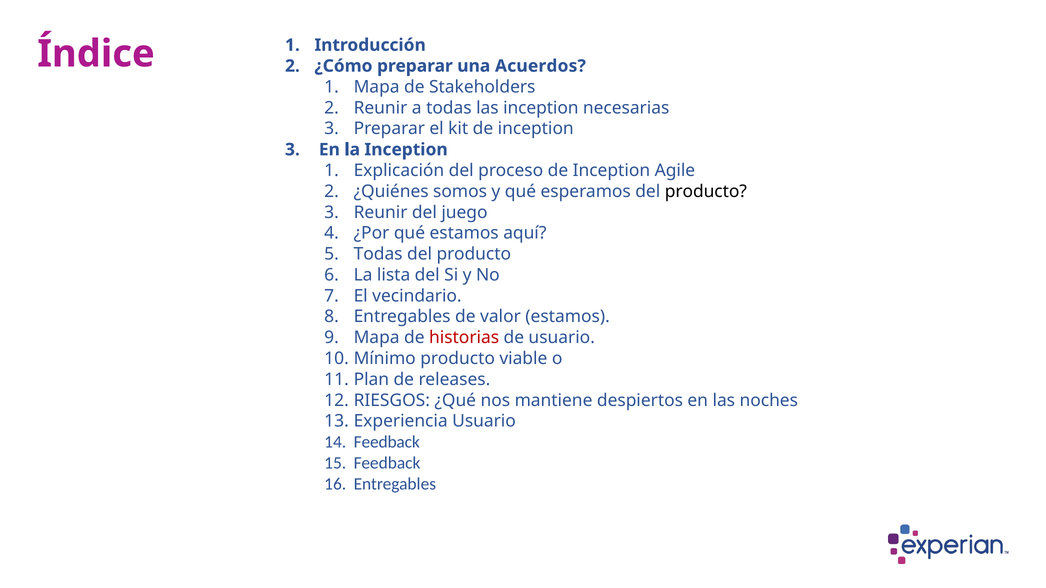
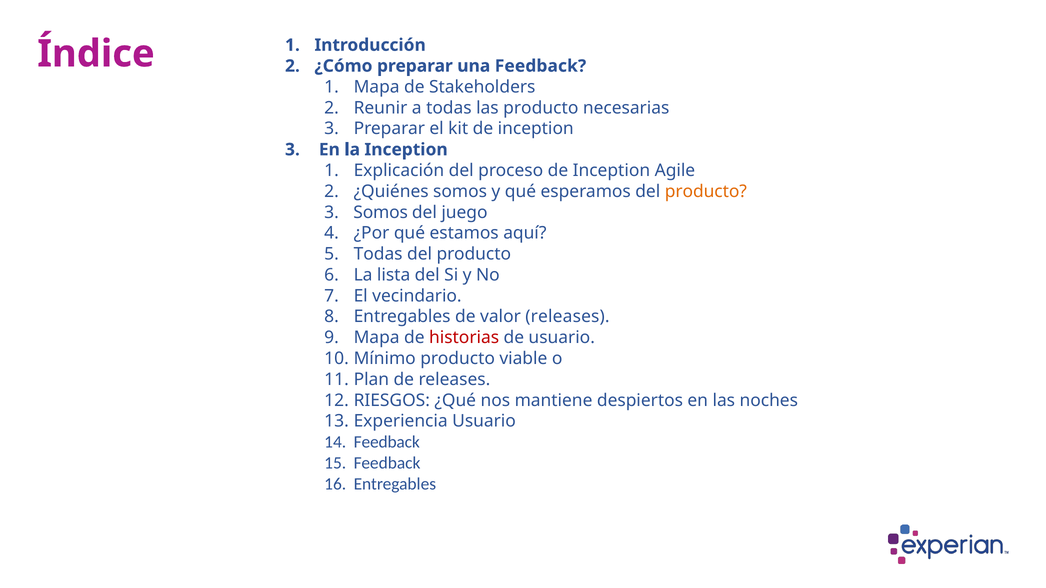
una Acuerdos: Acuerdos -> Feedback
las inception: inception -> producto
producto at (706, 191) colour: black -> orange
Reunir at (381, 212): Reunir -> Somos
valor estamos: estamos -> releases
